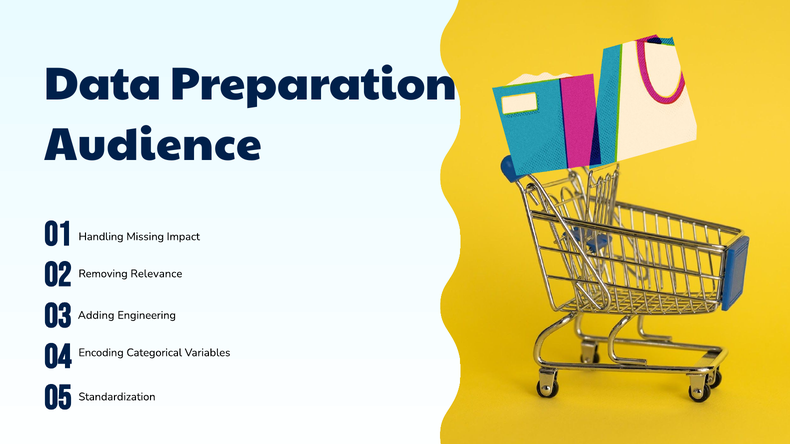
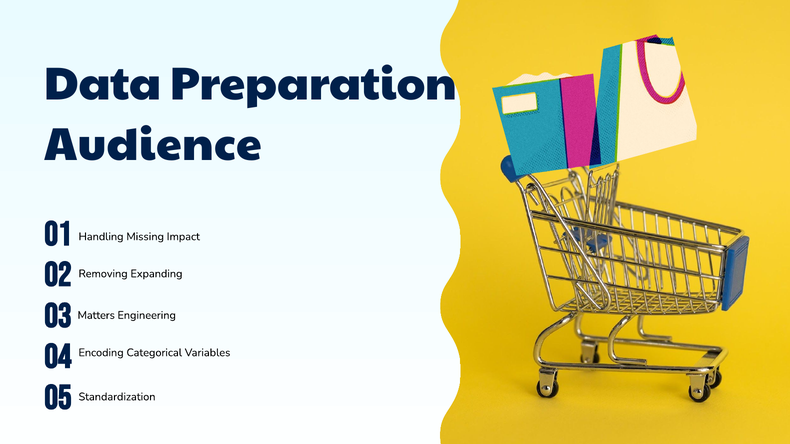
Relevance: Relevance -> Expanding
Adding: Adding -> Matters
